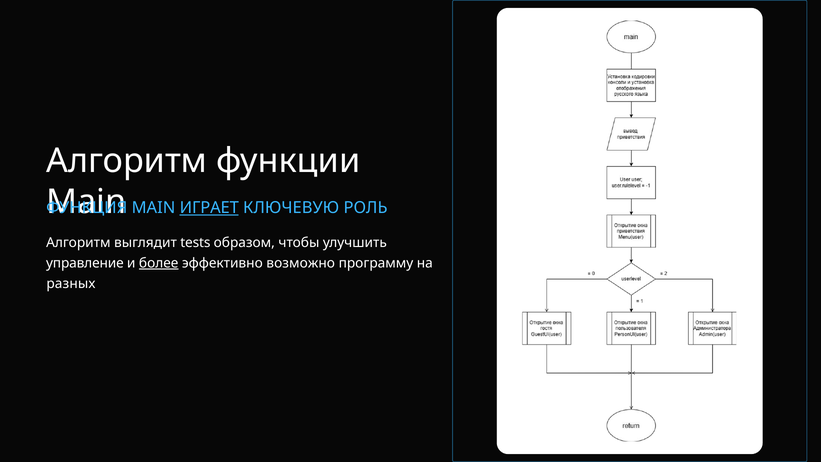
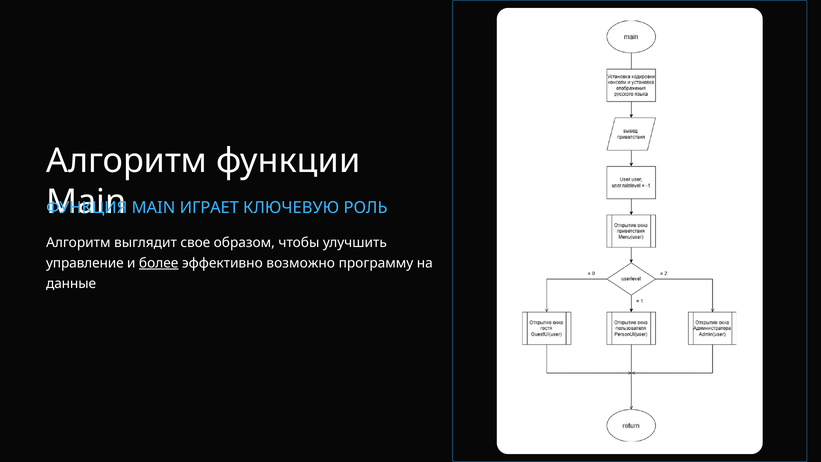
ИГРАЕТ underline: present -> none
tests: tests -> свое
разных: разных -> данные
